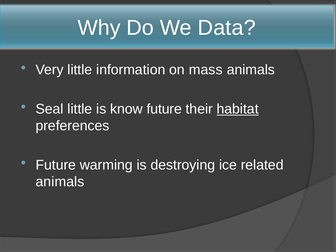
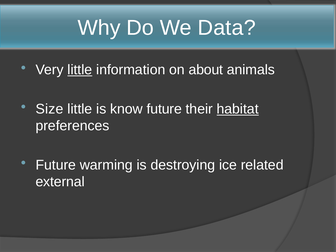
little at (80, 70) underline: none -> present
mass: mass -> about
Seal: Seal -> Size
animals at (60, 182): animals -> external
